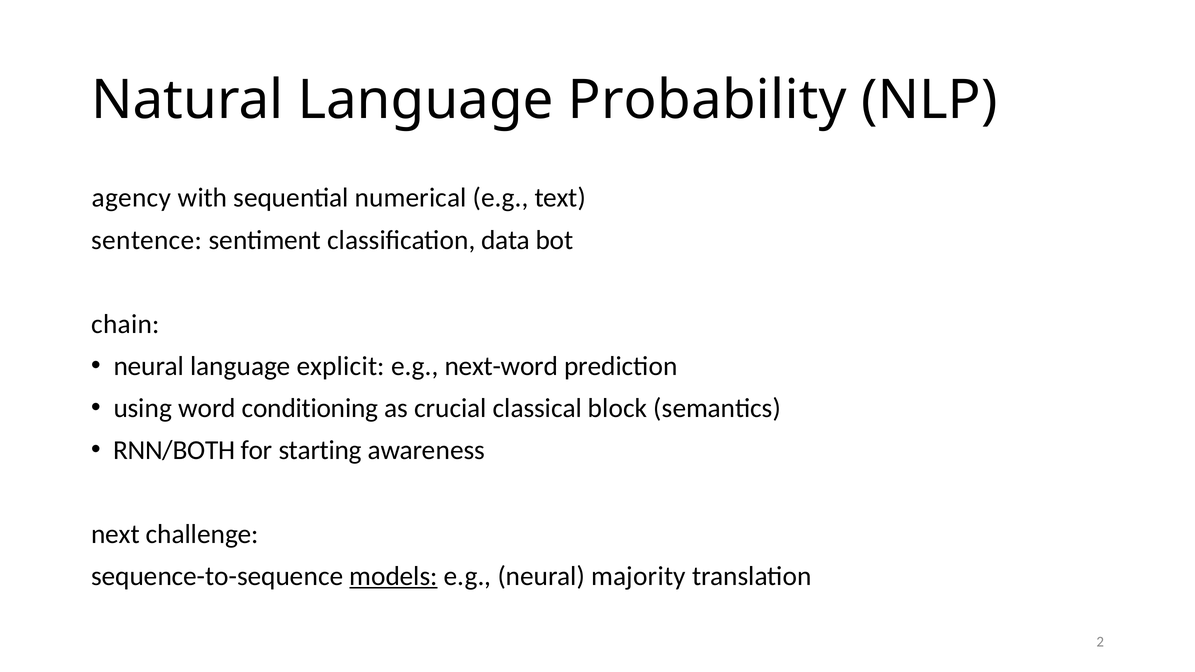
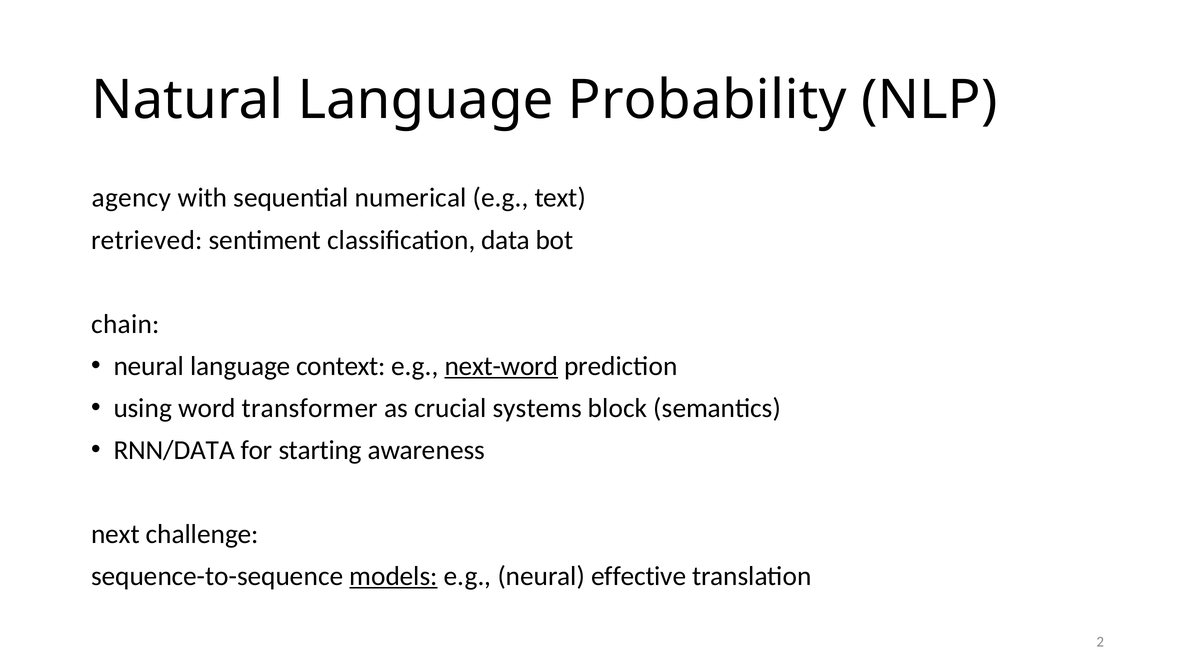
sentence: sentence -> retrieved
explicit: explicit -> context
next-word underline: none -> present
conditioning: conditioning -> transformer
classical: classical -> systems
RNN/BOTH: RNN/BOTH -> RNN/DATA
majority: majority -> effective
